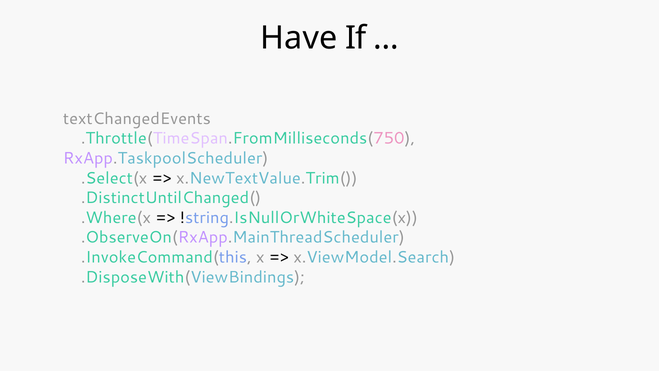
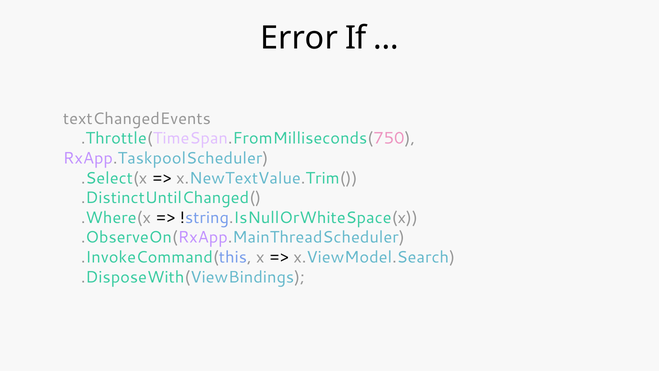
Have: Have -> Error
